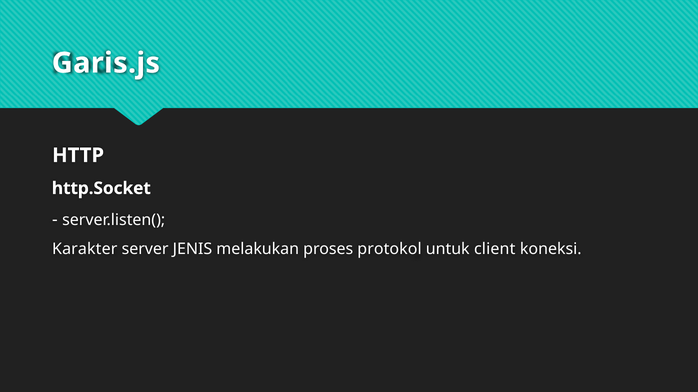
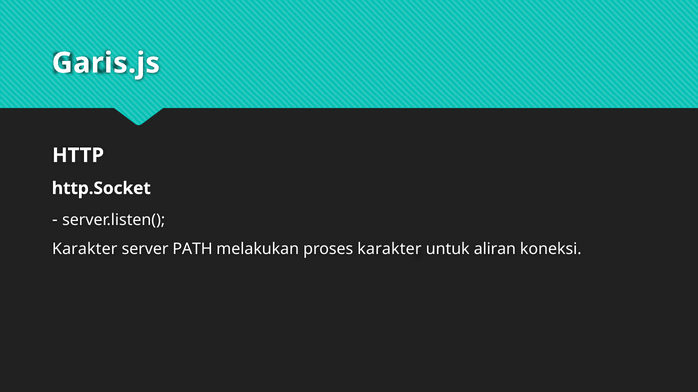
JENIS: JENIS -> PATH
proses protokol: protokol -> karakter
client: client -> aliran
